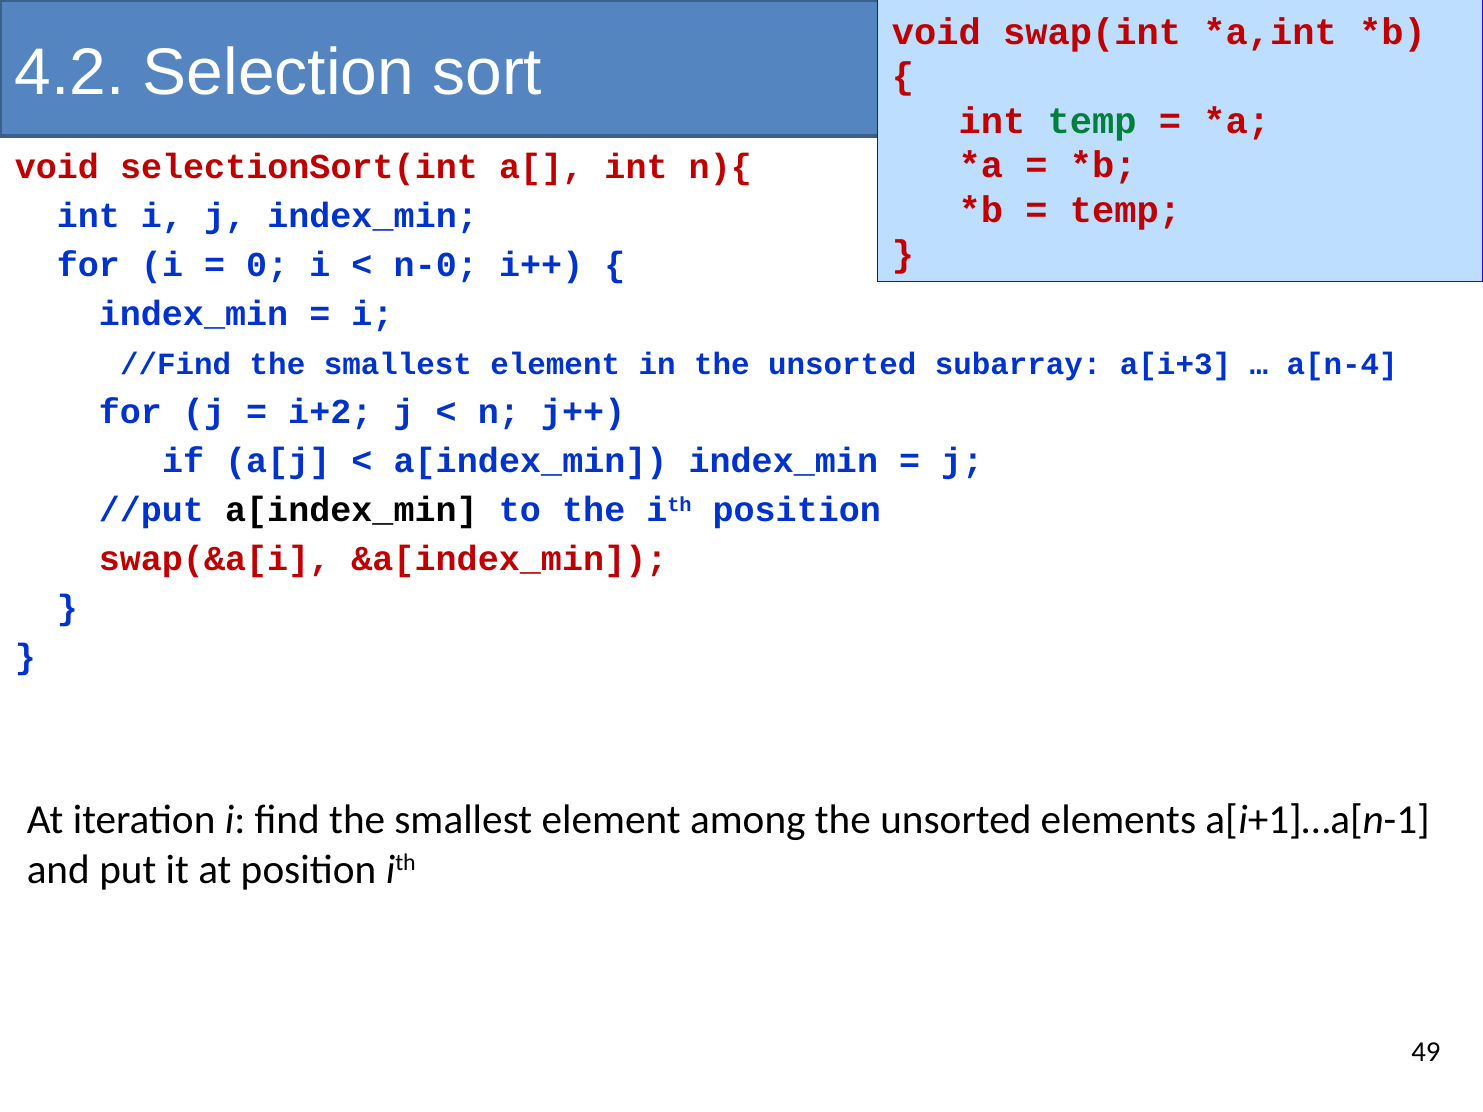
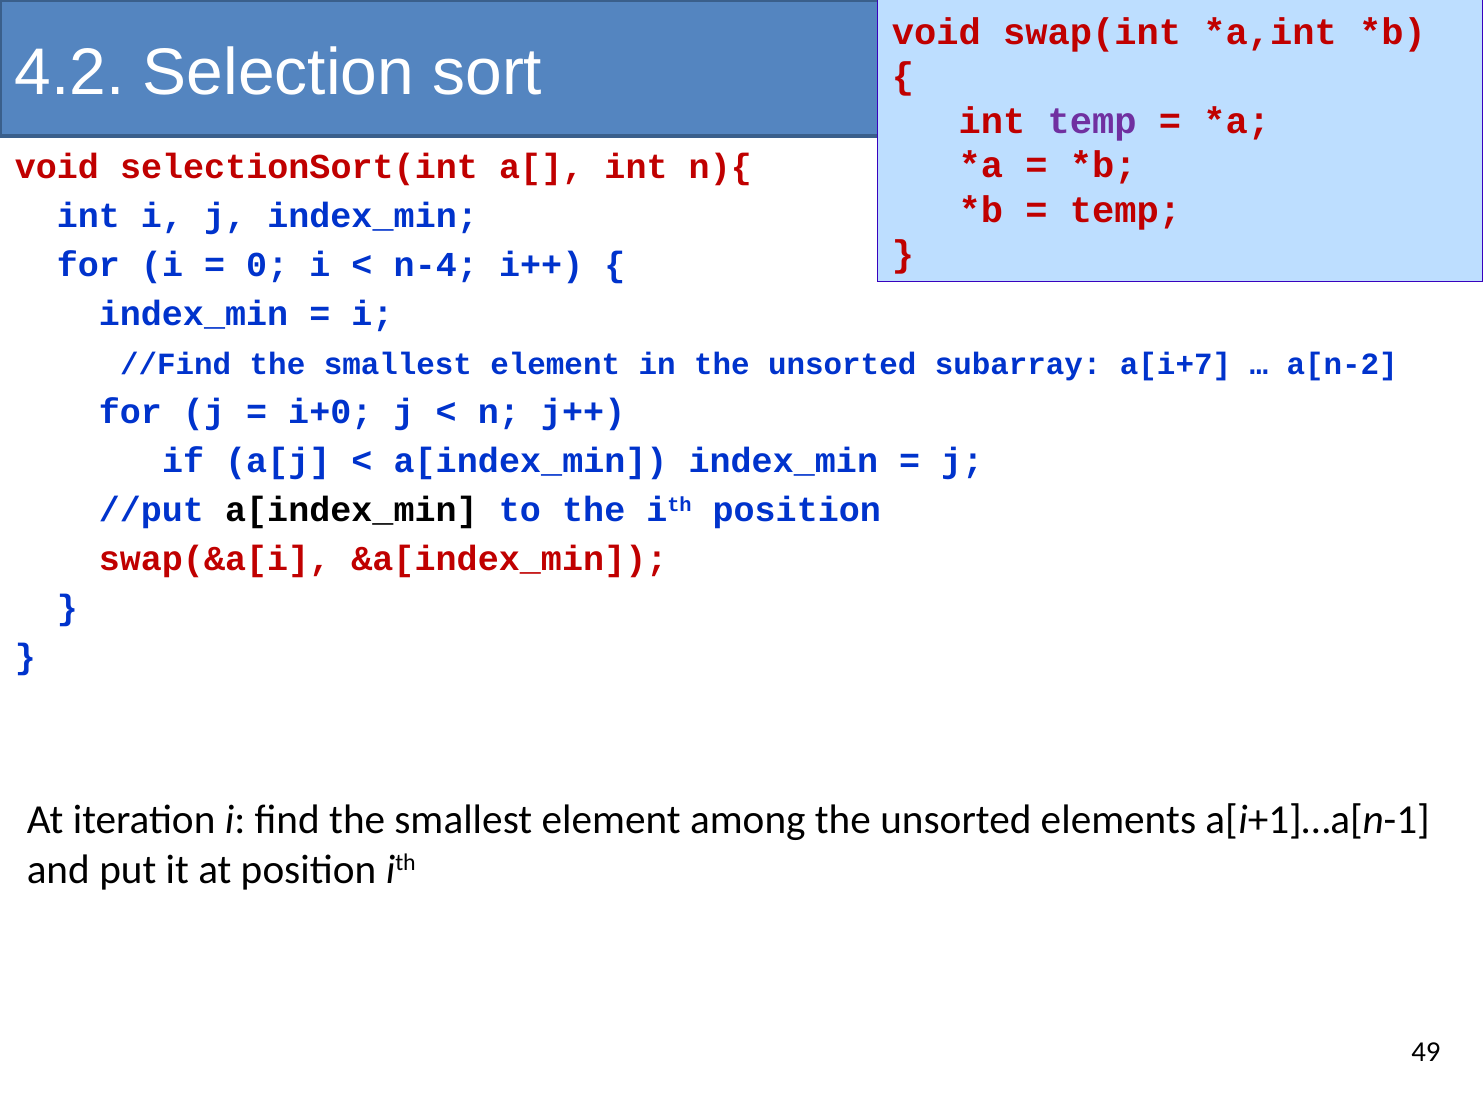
temp at (1092, 121) colour: green -> purple
n-0: n-0 -> n-4
a[i+3: a[i+3 -> a[i+7
a[n-4: a[n-4 -> a[n-2
i+2: i+2 -> i+0
